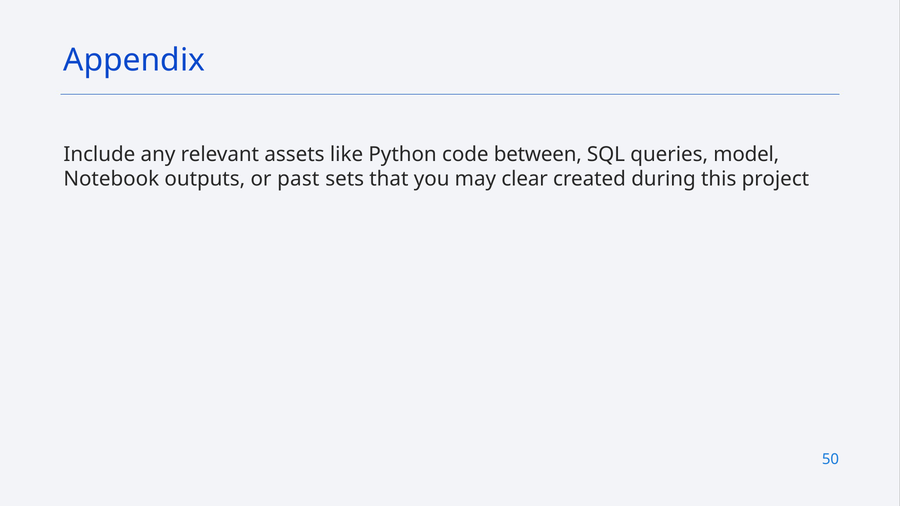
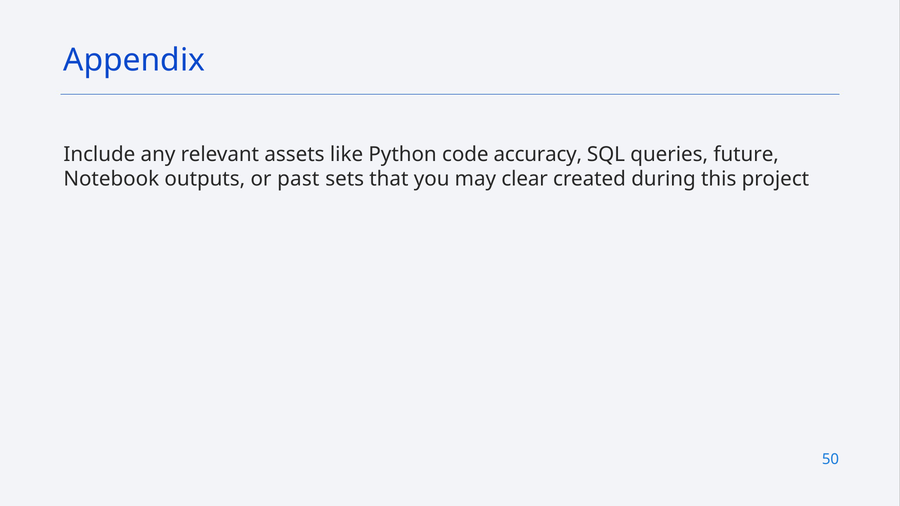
between: between -> accuracy
model: model -> future
